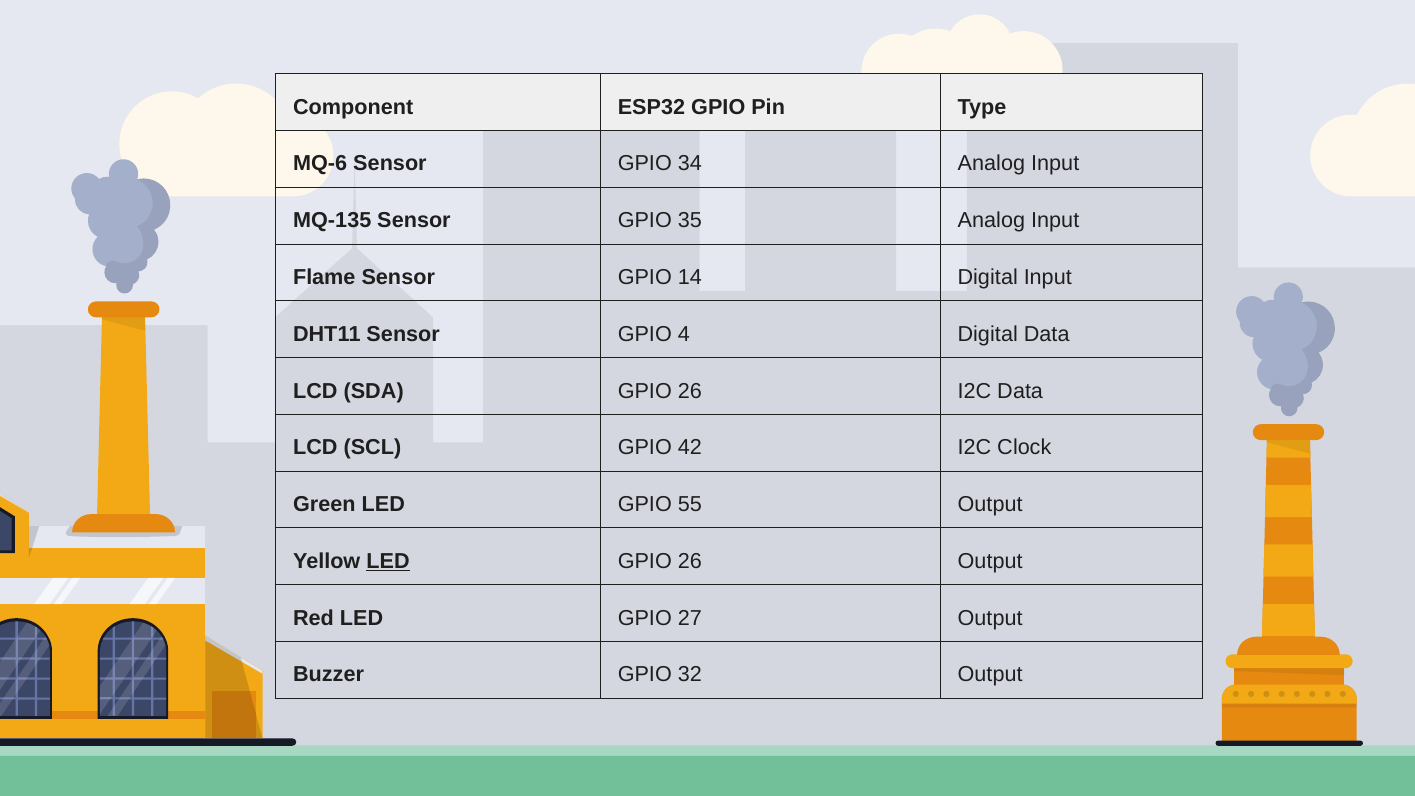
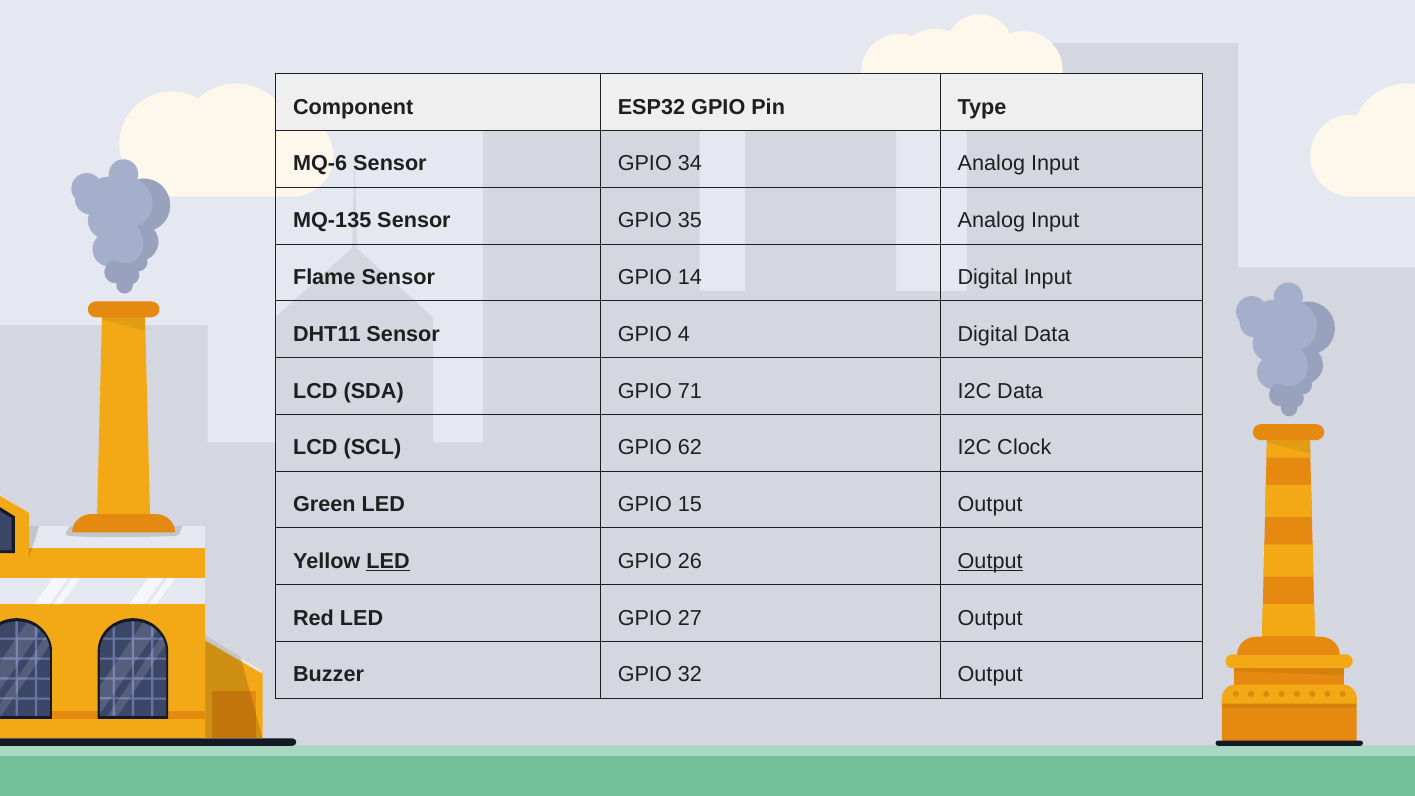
SDA GPIO 26: 26 -> 71
42: 42 -> 62
55: 55 -> 15
Output at (990, 561) underline: none -> present
